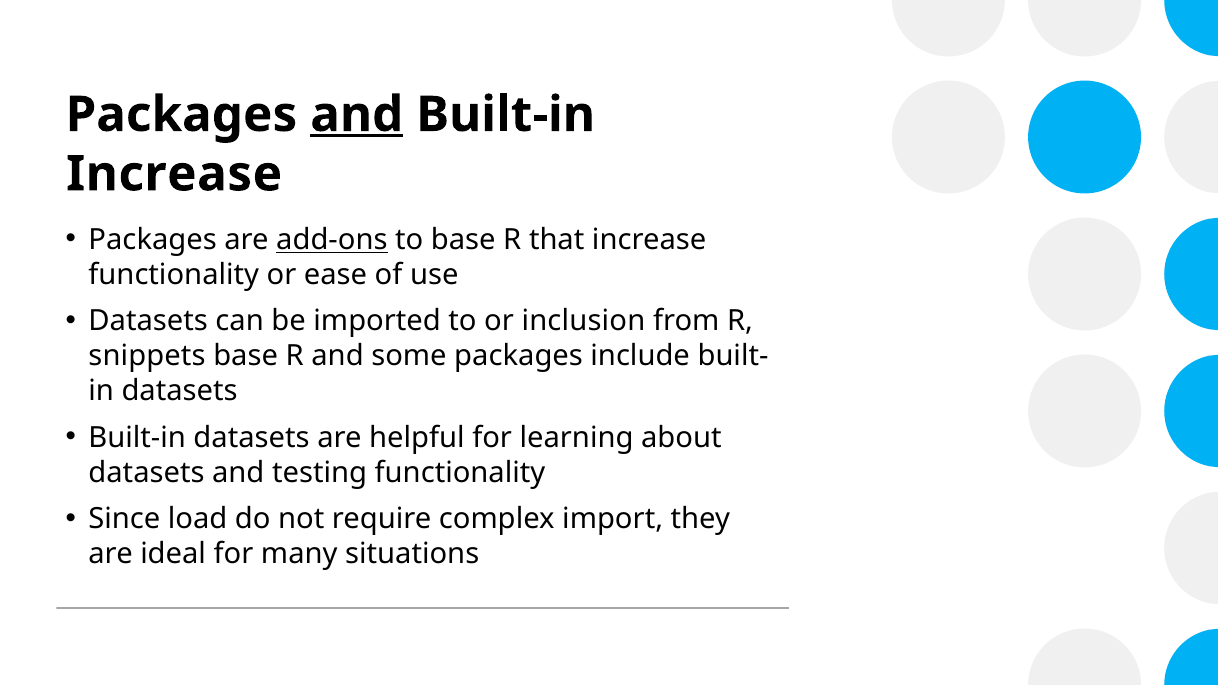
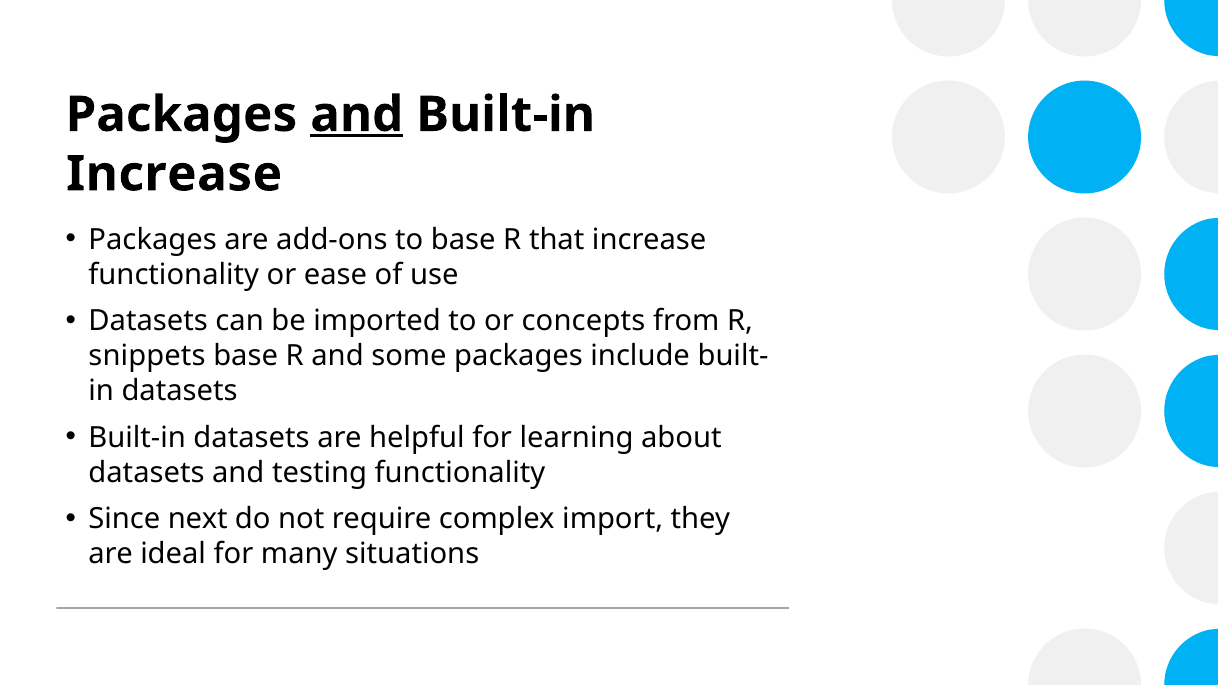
add-ons underline: present -> none
inclusion: inclusion -> concepts
load: load -> next
